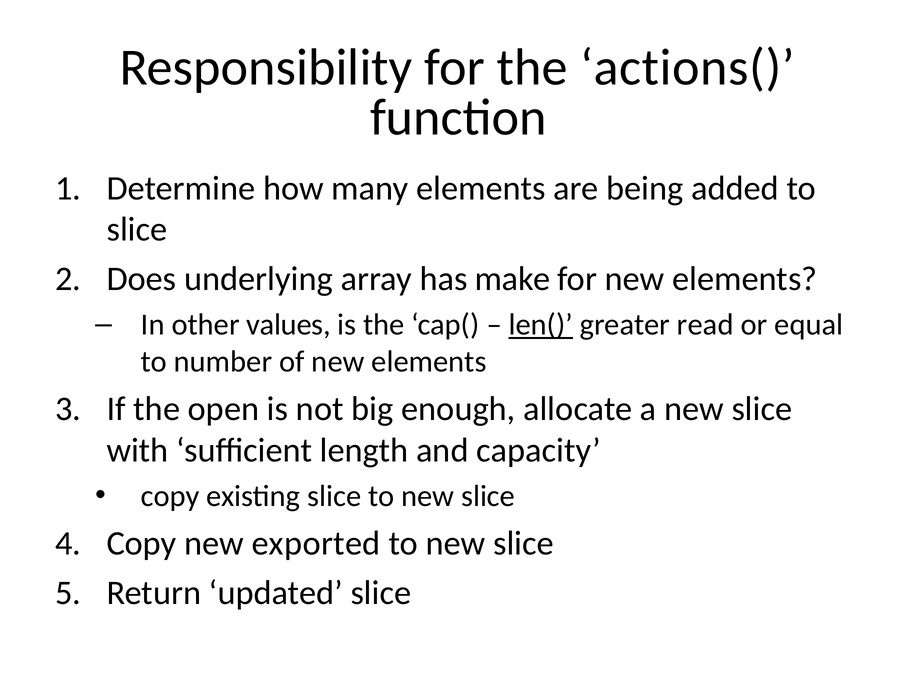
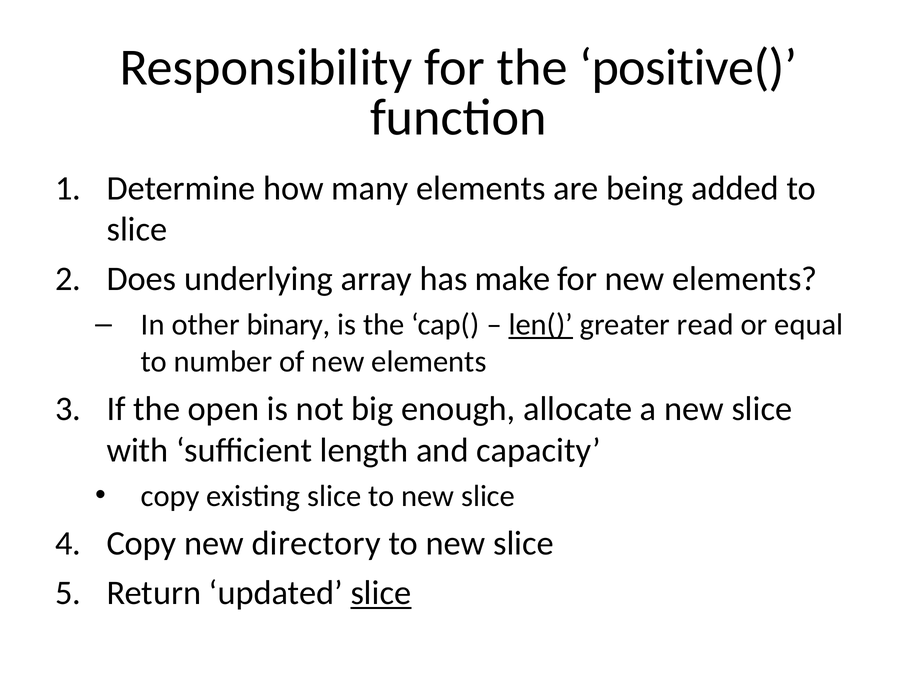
actions(: actions( -> positive(
values: values -> binary
exported: exported -> directory
slice at (381, 593) underline: none -> present
